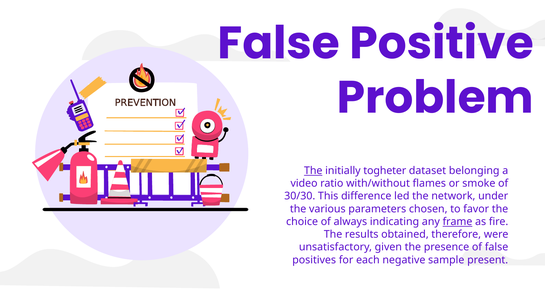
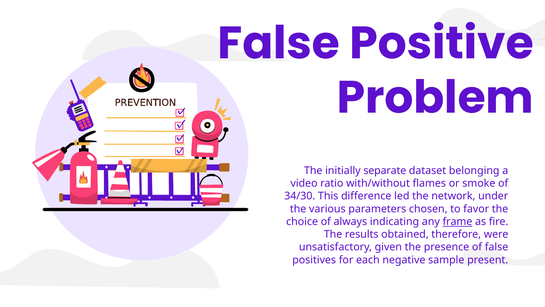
The at (313, 170) underline: present -> none
togheter: togheter -> separate
30/30: 30/30 -> 34/30
